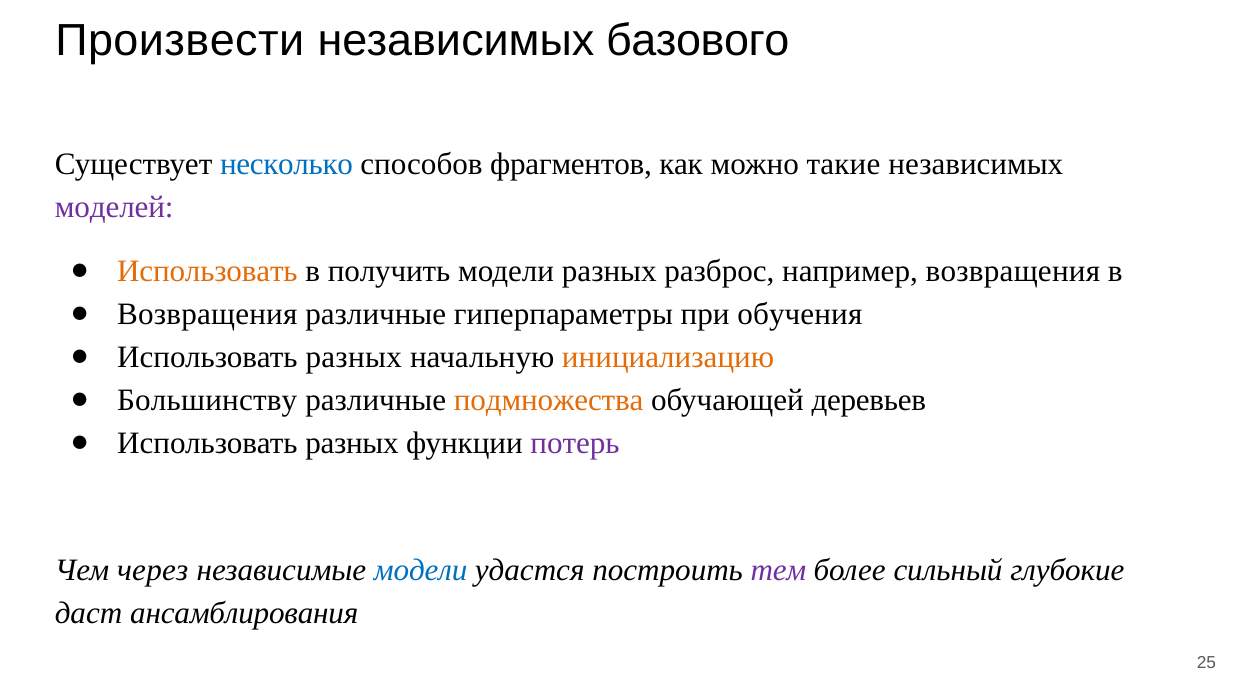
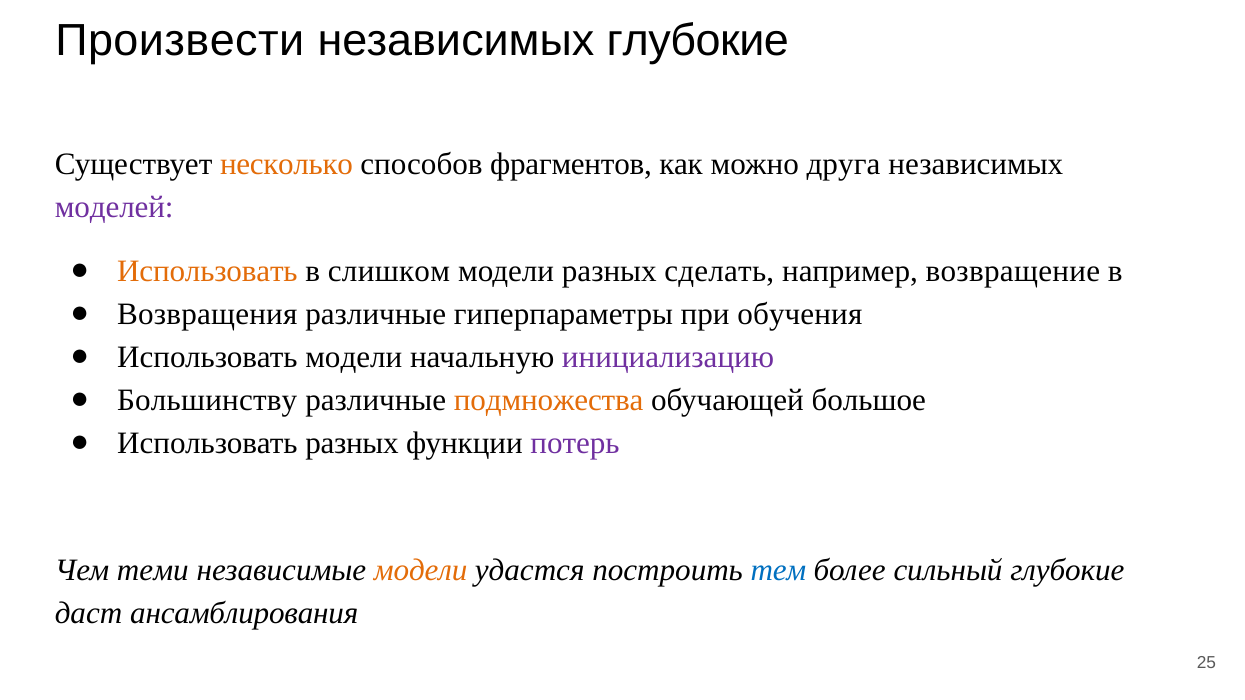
независимых базового: базового -> глубокие
несколько colour: blue -> orange
такие: такие -> друга
получить: получить -> слишком
разброс: разброс -> сделать
например возвращения: возвращения -> возвращение
разных at (354, 357): разных -> модели
инициализацию colour: orange -> purple
деревьев: деревьев -> большое
через: через -> теми
модели at (421, 570) colour: blue -> orange
тем colour: purple -> blue
